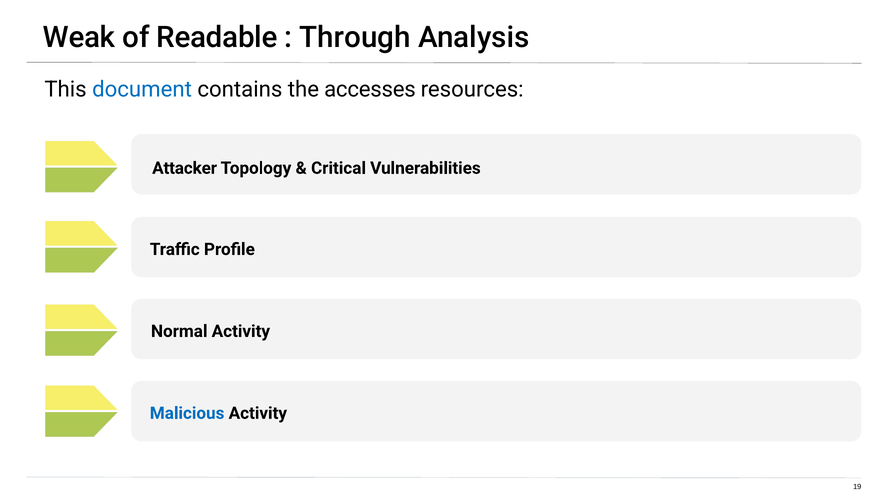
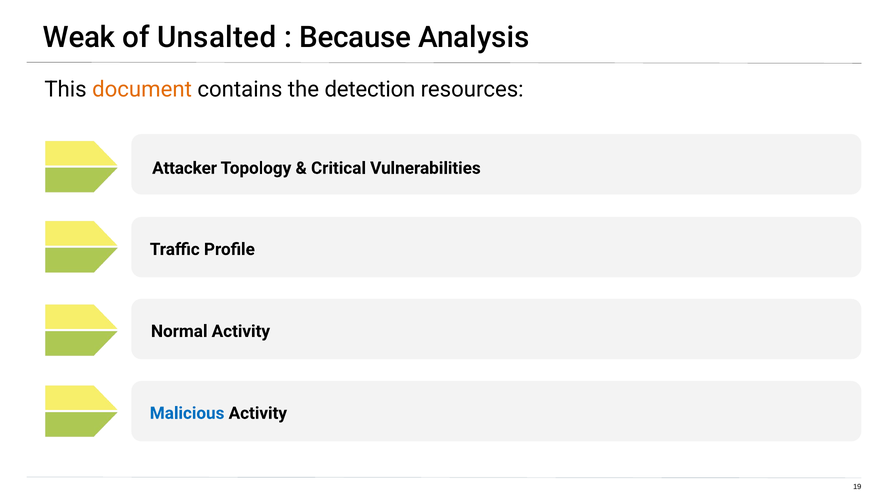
Readable: Readable -> Unsalted
Through: Through -> Because
document colour: blue -> orange
accesses: accesses -> detection
